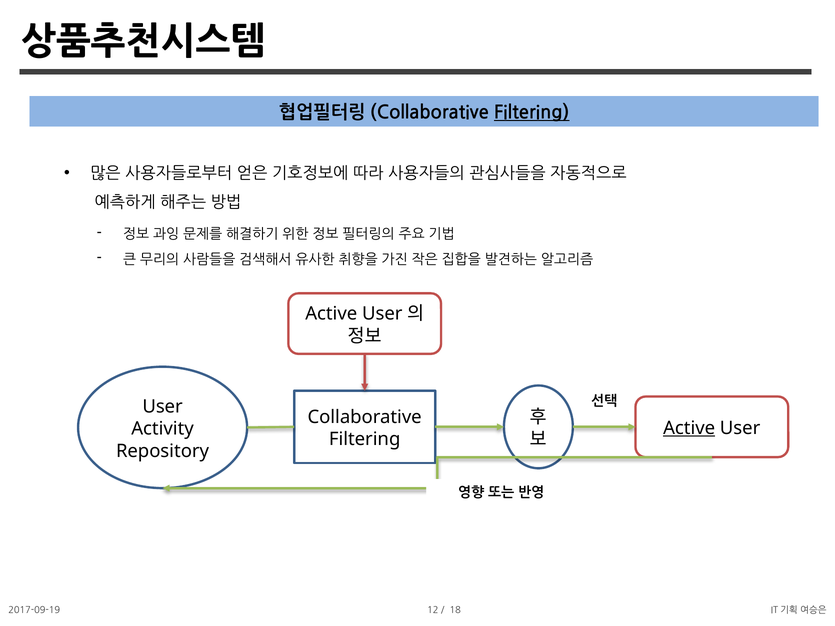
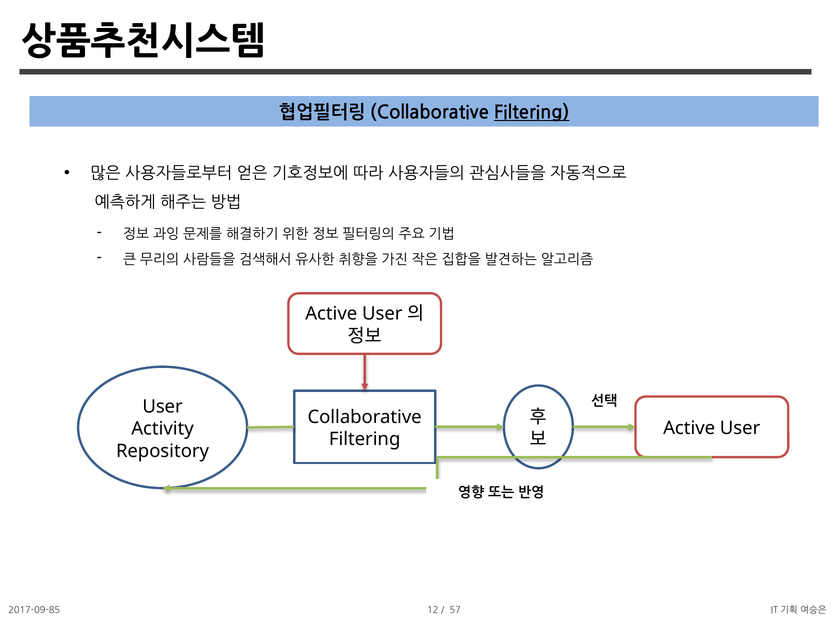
Active at (689, 428) underline: present -> none
2017-09-19: 2017-09-19 -> 2017-09-85
18: 18 -> 57
